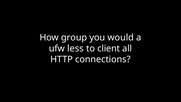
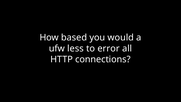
group: group -> based
client: client -> error
